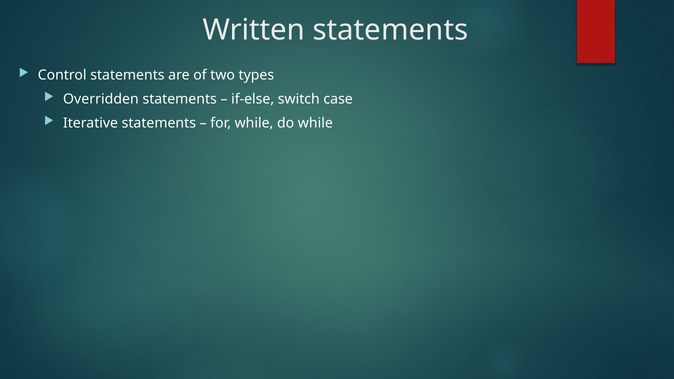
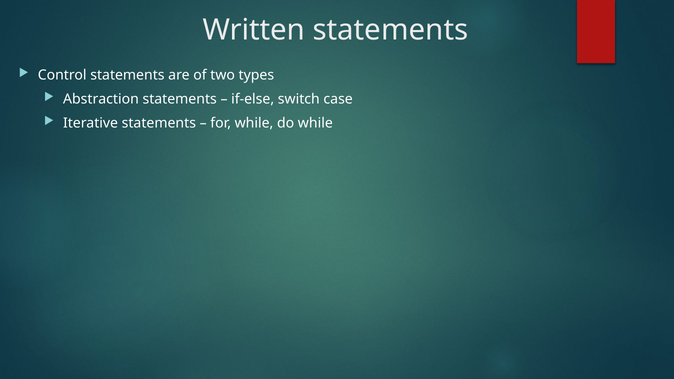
Overridden: Overridden -> Abstraction
